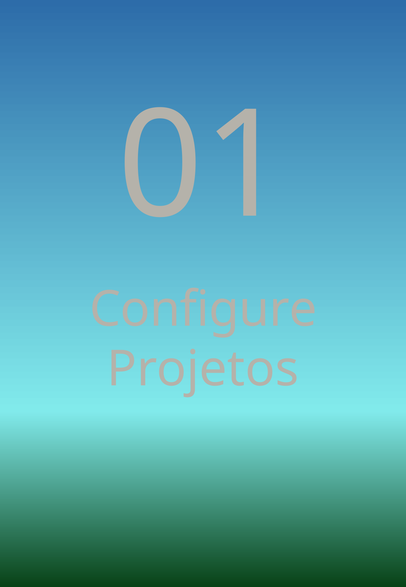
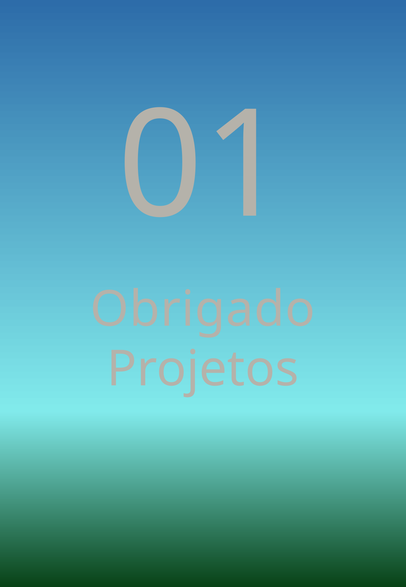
Configure: Configure -> Obrigado
